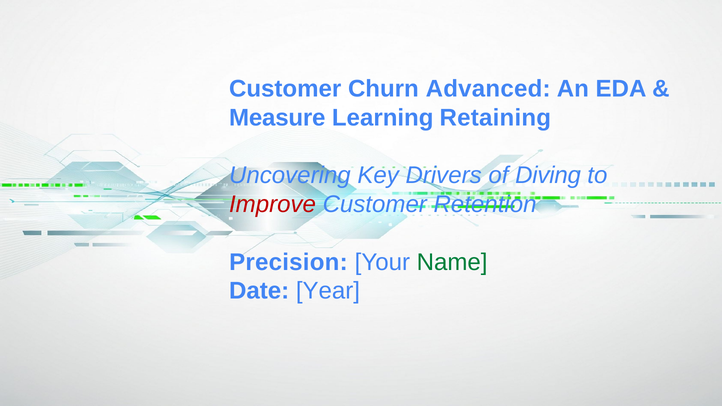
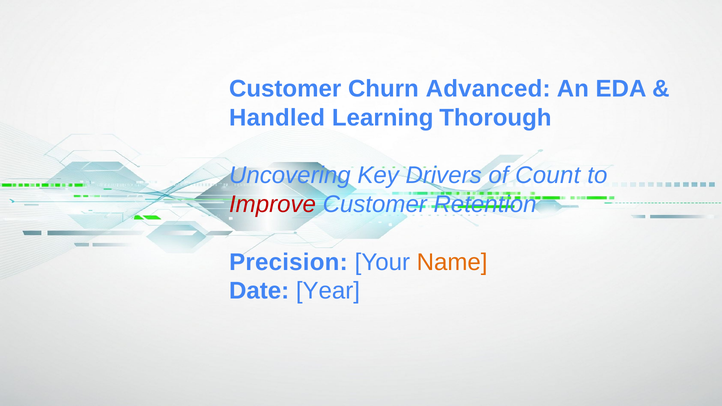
Measure: Measure -> Handled
Retaining: Retaining -> Thorough
Diving: Diving -> Count
Name colour: green -> orange
